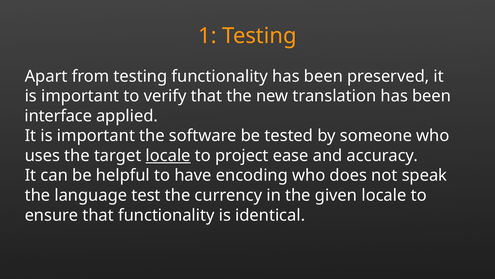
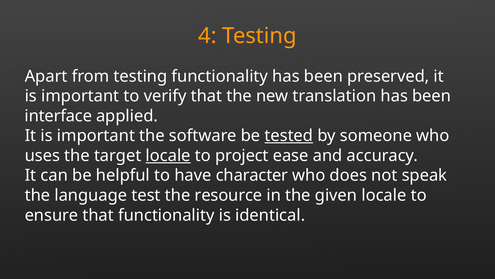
1: 1 -> 4
tested underline: none -> present
encoding: encoding -> character
currency: currency -> resource
